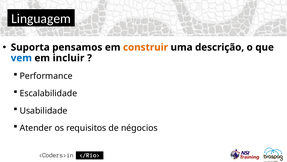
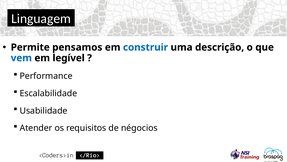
Suporta: Suporta -> Permite
construir colour: orange -> blue
incluir: incluir -> legível
